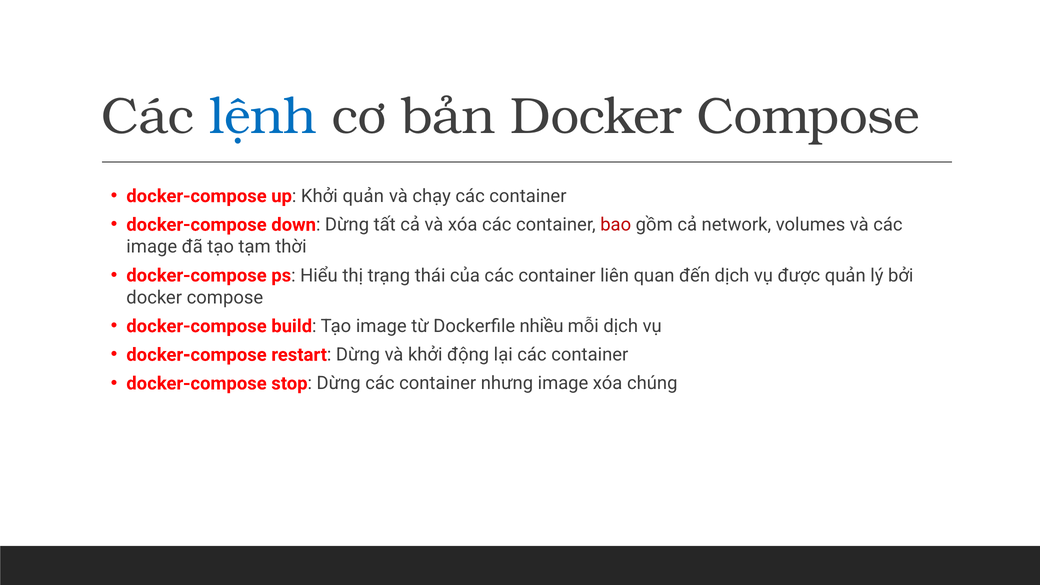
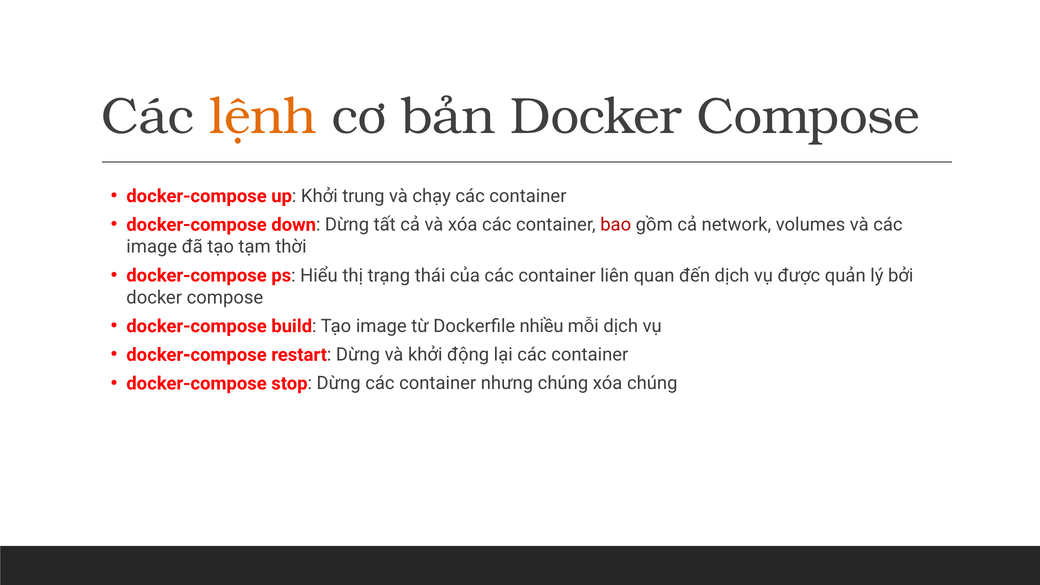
lệnh colour: blue -> orange
Khởi quản: quản -> trung
nhưng image: image -> chúng
